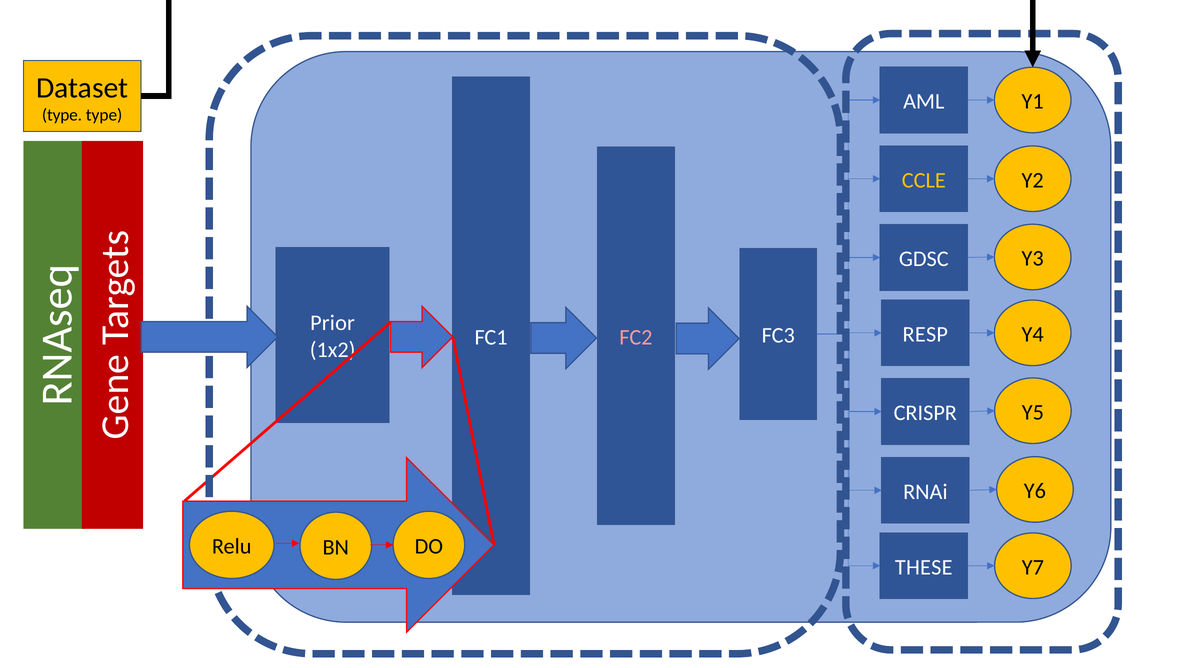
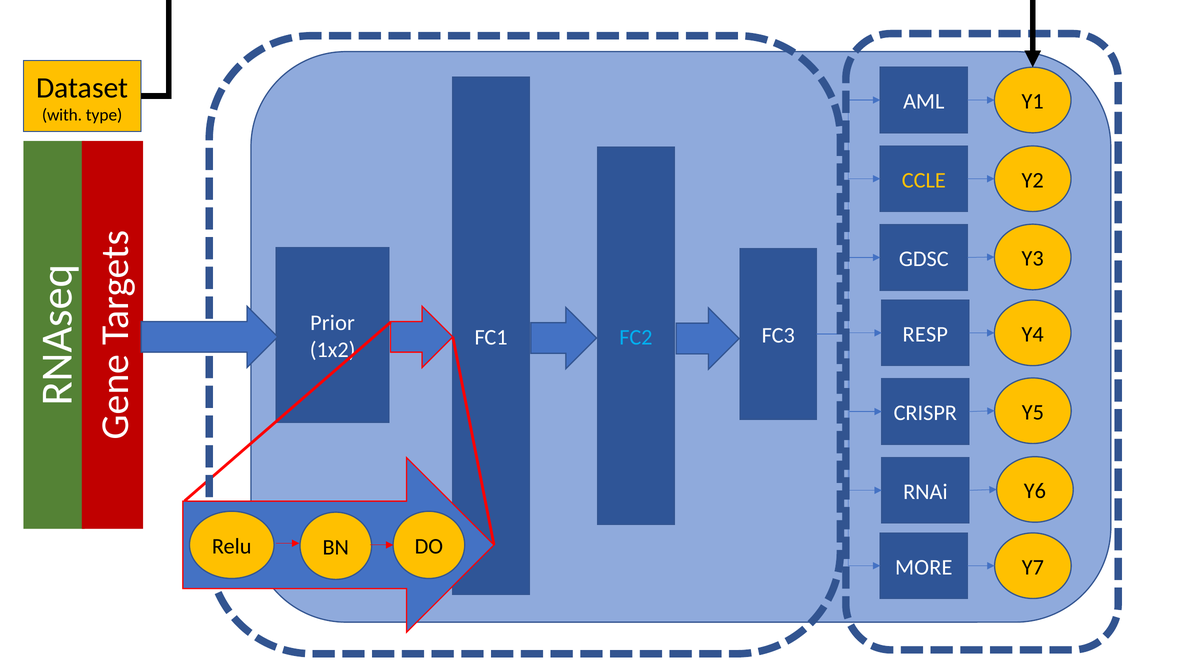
type at (62, 115): type -> with
FC2 colour: pink -> light blue
THESE: THESE -> MORE
